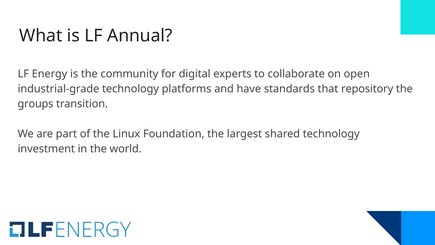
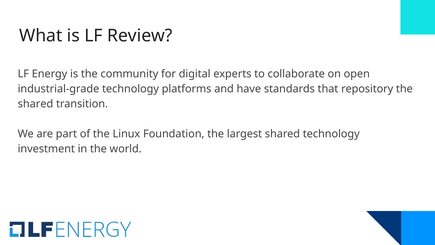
Annual: Annual -> Review
groups at (36, 104): groups -> shared
